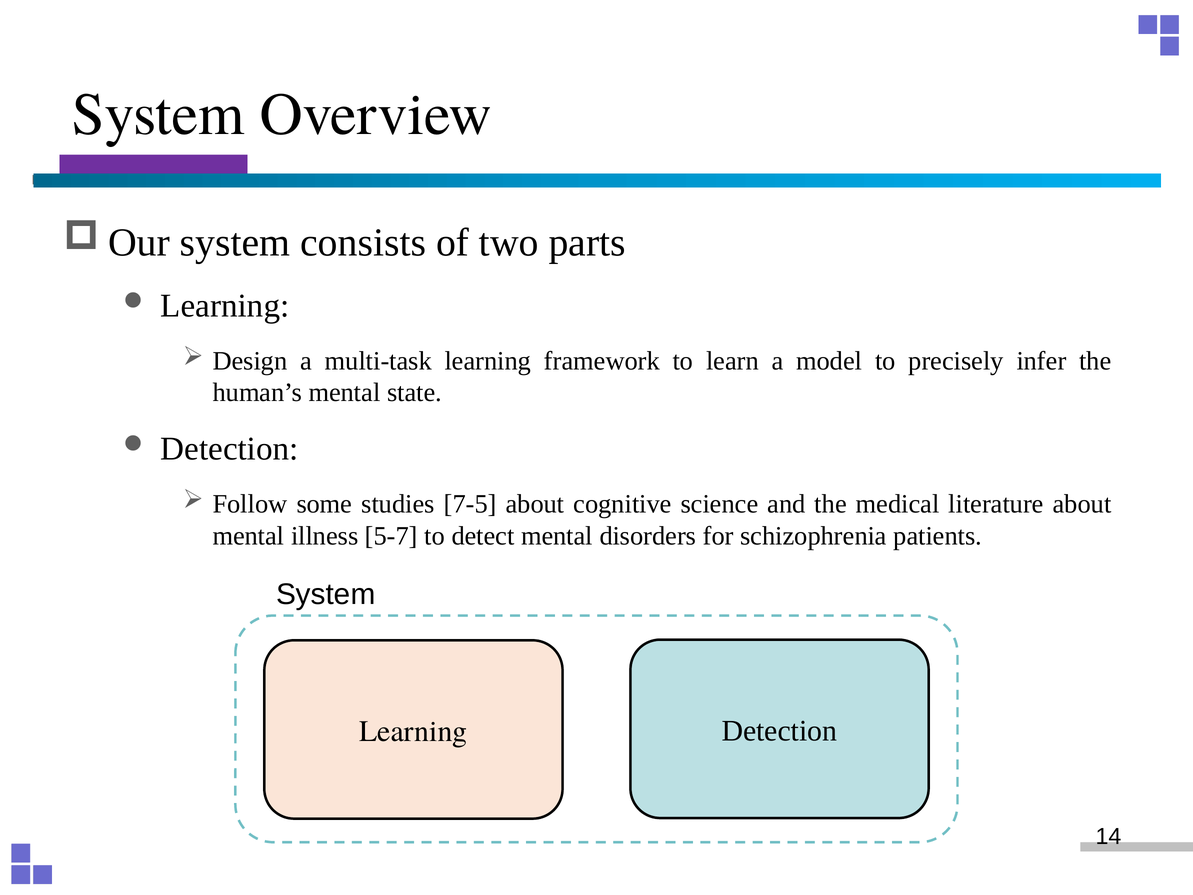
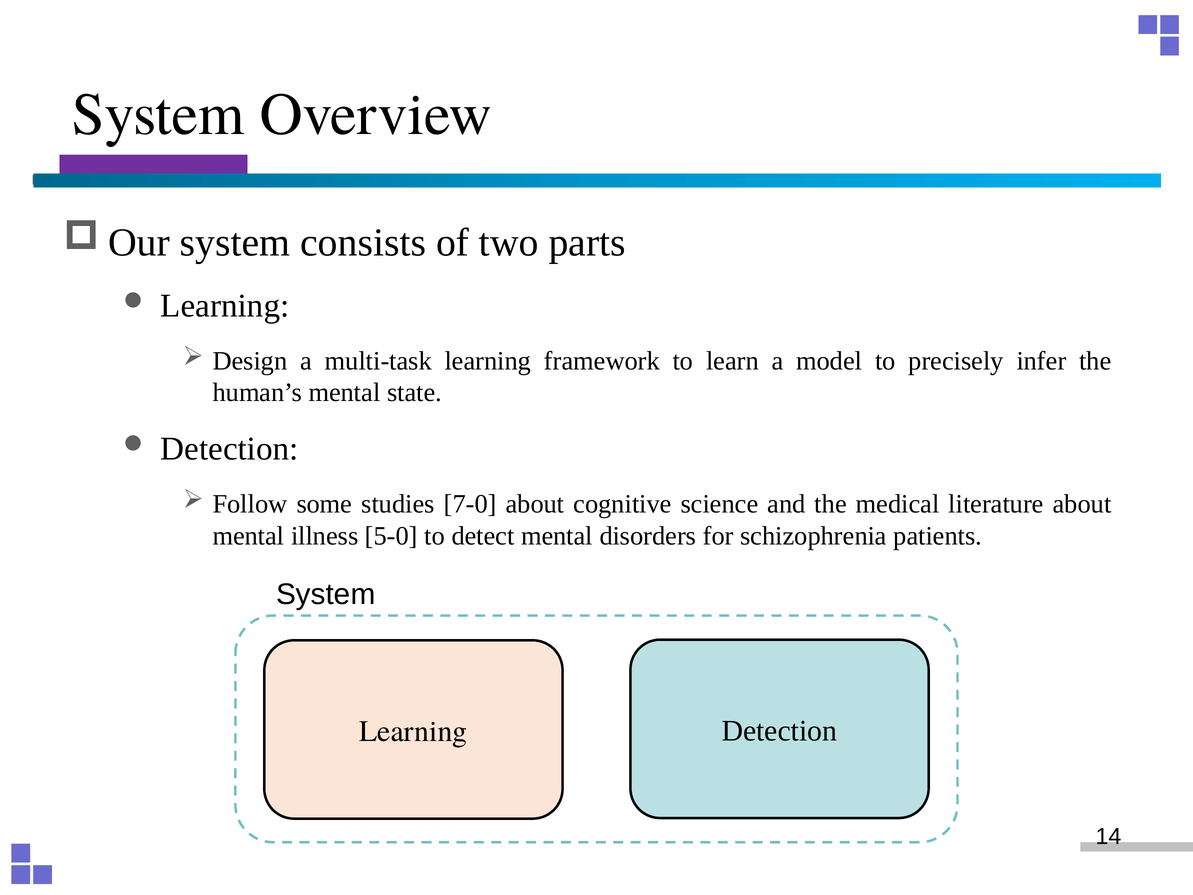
7-5: 7-5 -> 7-0
5-7: 5-7 -> 5-0
